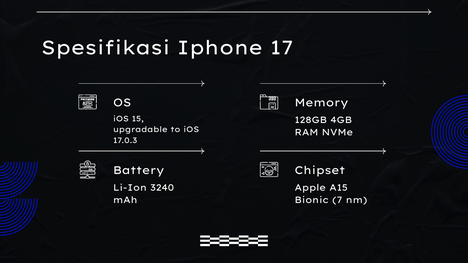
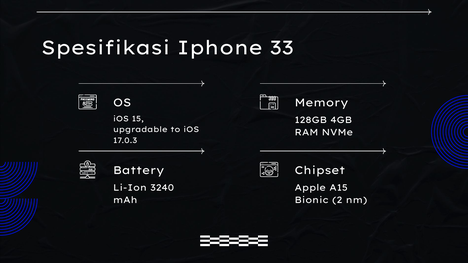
17: 17 -> 33
7: 7 -> 2
